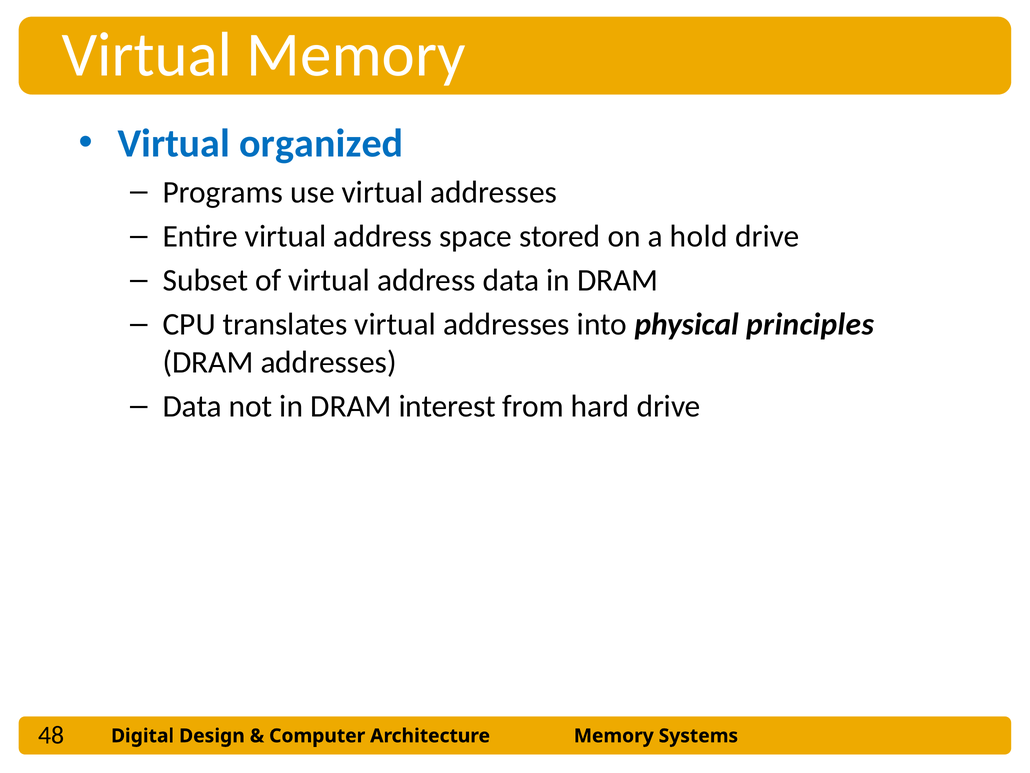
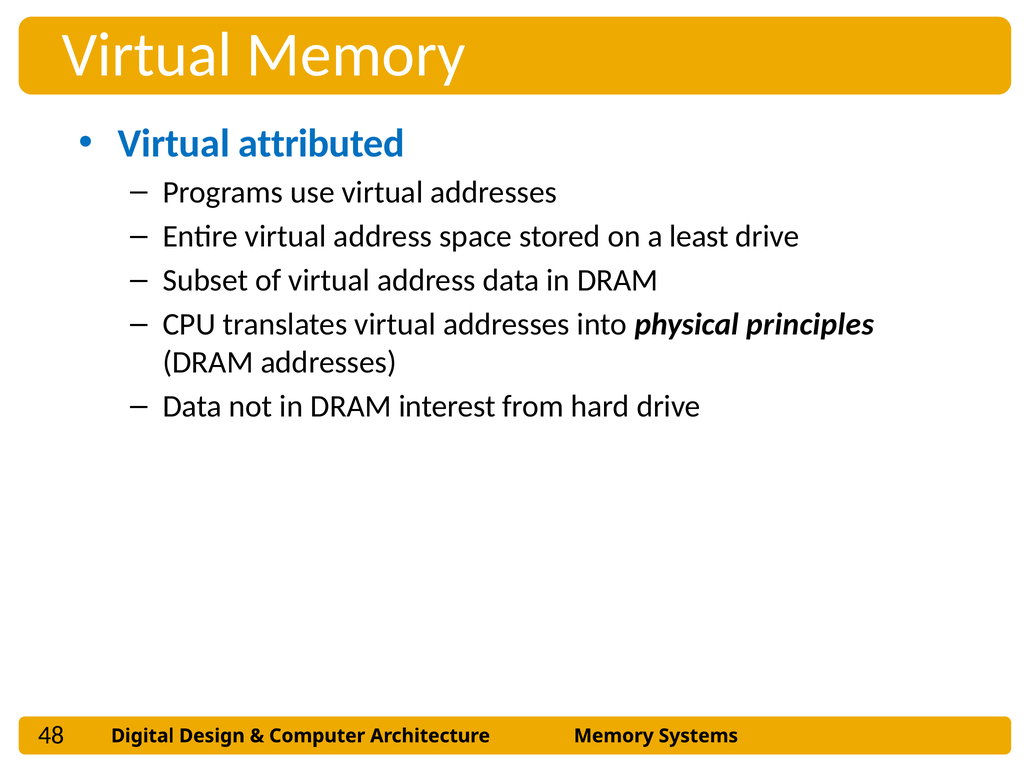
organized: organized -> attributed
hold: hold -> least
